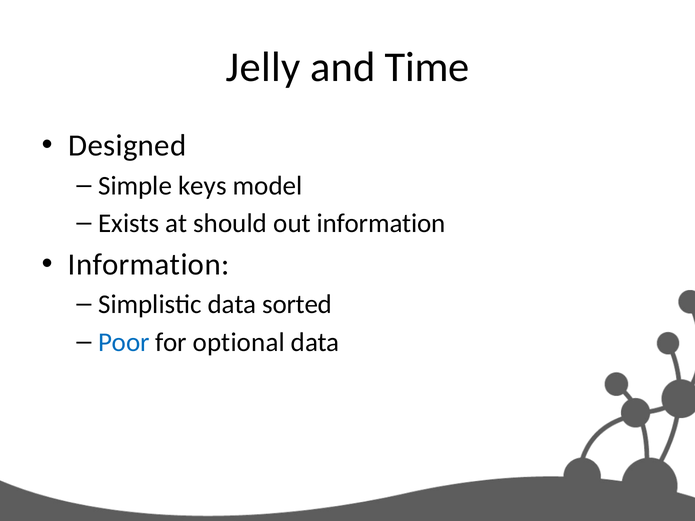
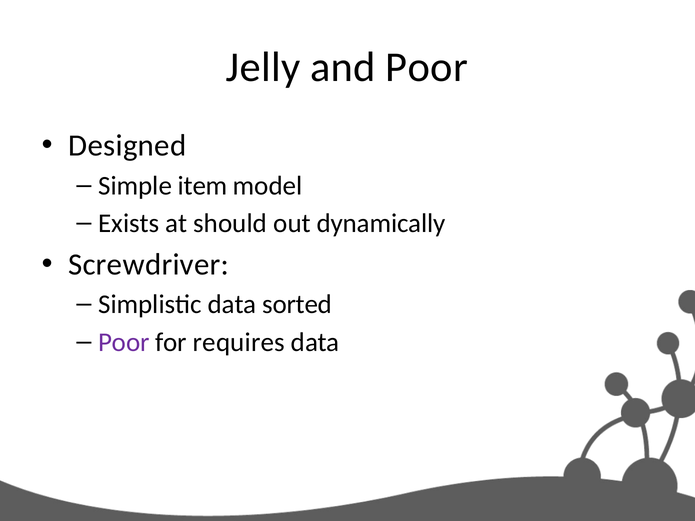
and Time: Time -> Poor
keys: keys -> item
out information: information -> dynamically
Information at (149, 265): Information -> Screwdriver
Poor at (124, 343) colour: blue -> purple
optional: optional -> requires
